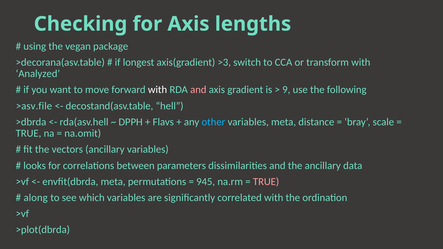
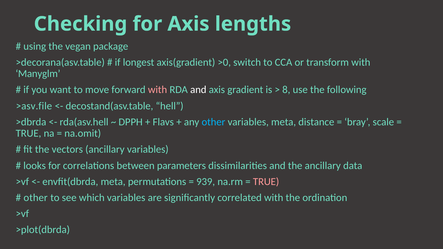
>3: >3 -> >0
Analyzed: Analyzed -> Manyglm
with at (158, 90) colour: white -> pink
and at (198, 90) colour: pink -> white
9: 9 -> 8
945: 945 -> 939
along at (36, 198): along -> other
